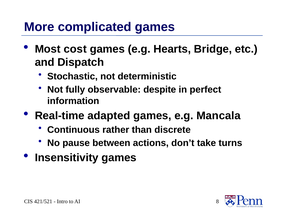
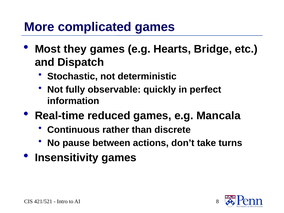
cost: cost -> they
despite: despite -> quickly
adapted: adapted -> reduced
